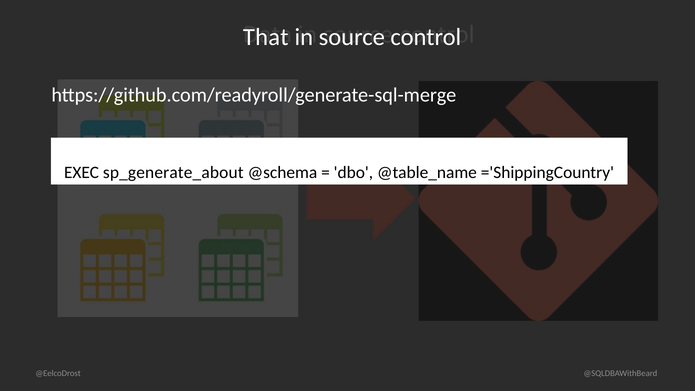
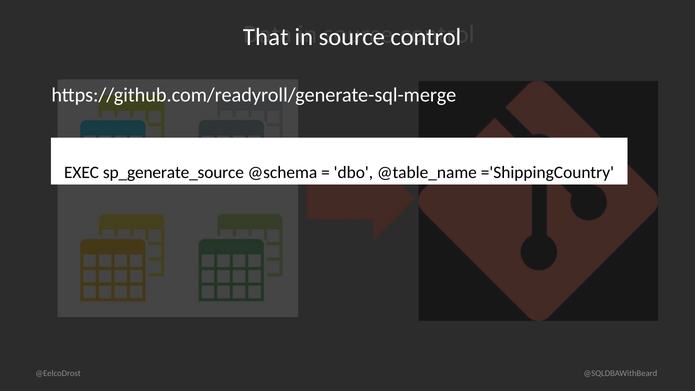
sp_generate_about: sp_generate_about -> sp_generate_source
